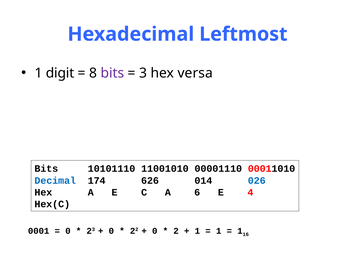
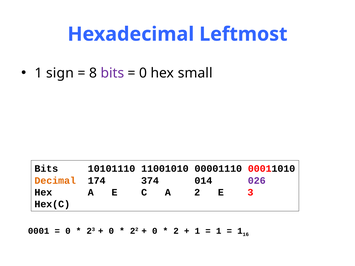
digit: digit -> sign
3 at (143, 73): 3 -> 0
versa: versa -> small
Decimal colour: blue -> orange
626: 626 -> 374
026 colour: blue -> purple
A 6: 6 -> 2
4: 4 -> 3
